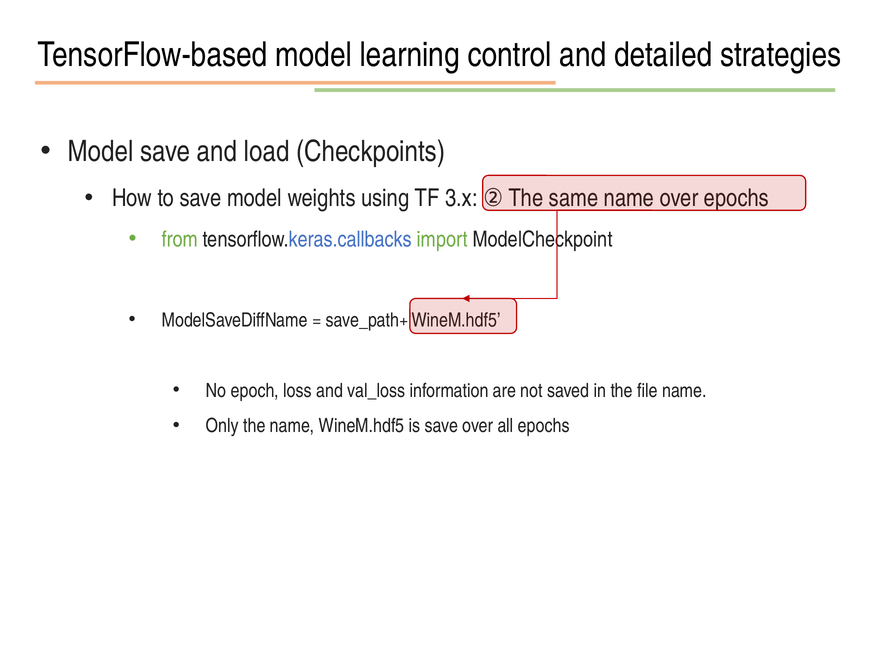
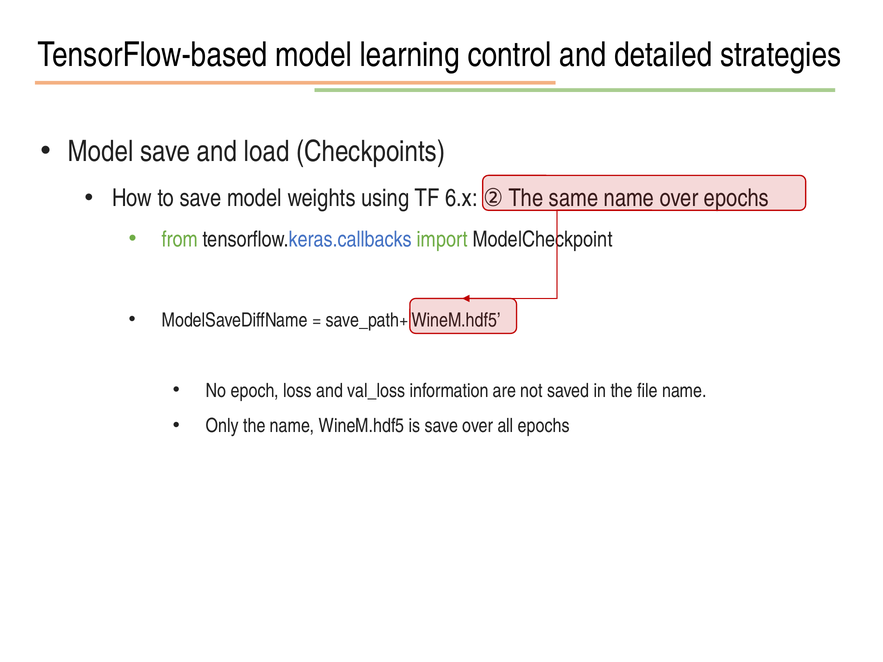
3.x: 3.x -> 6.x
